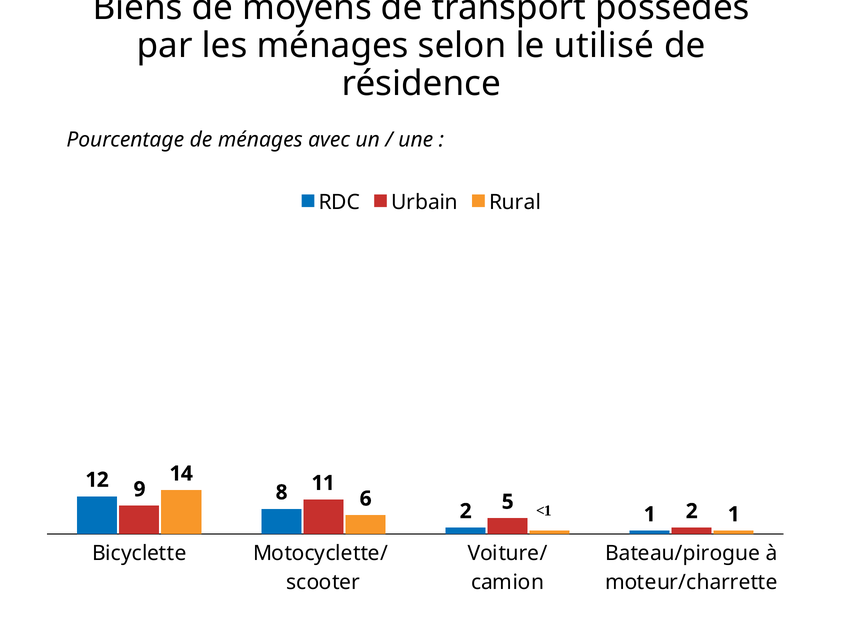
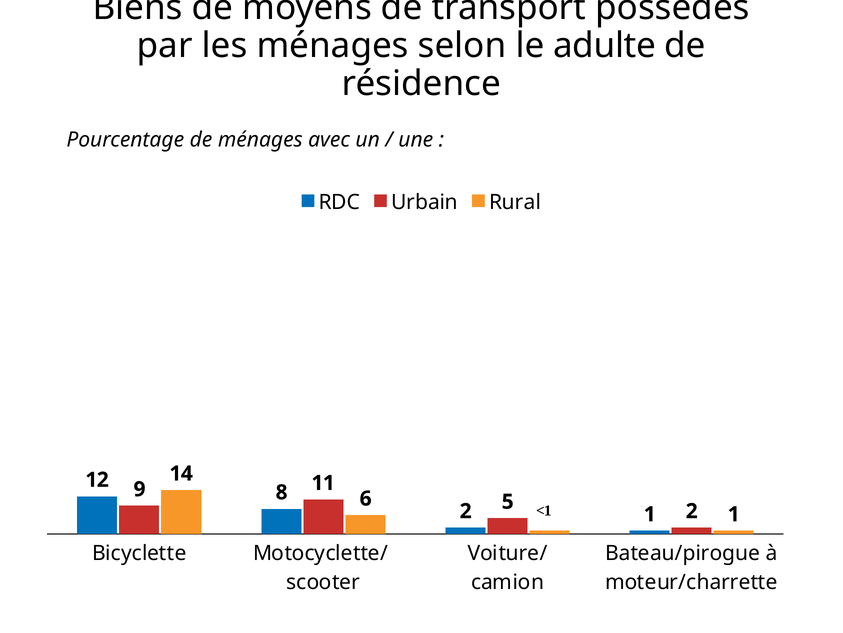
utilisé: utilisé -> adulte
